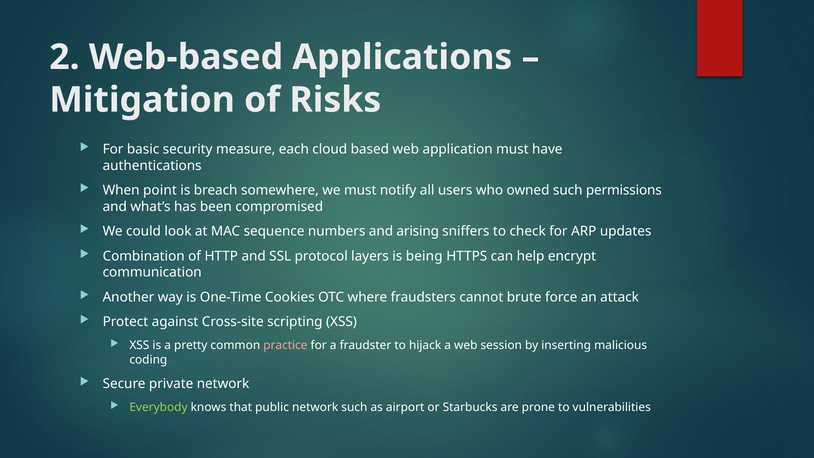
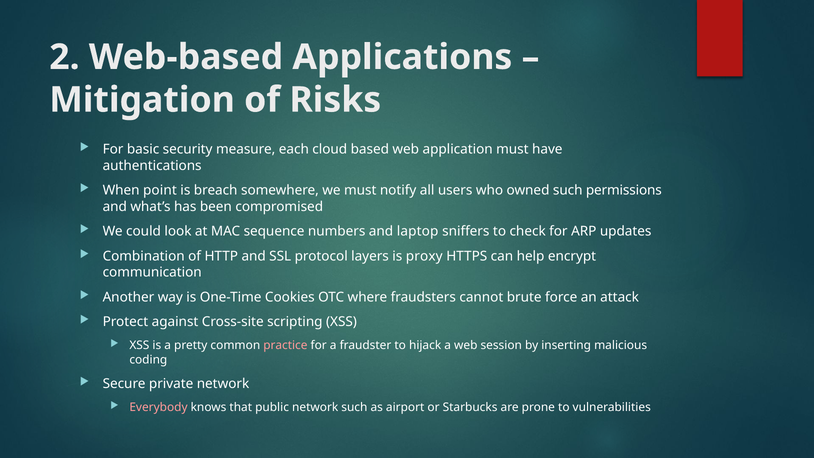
arising: arising -> laptop
being: being -> proxy
Everybody colour: light green -> pink
